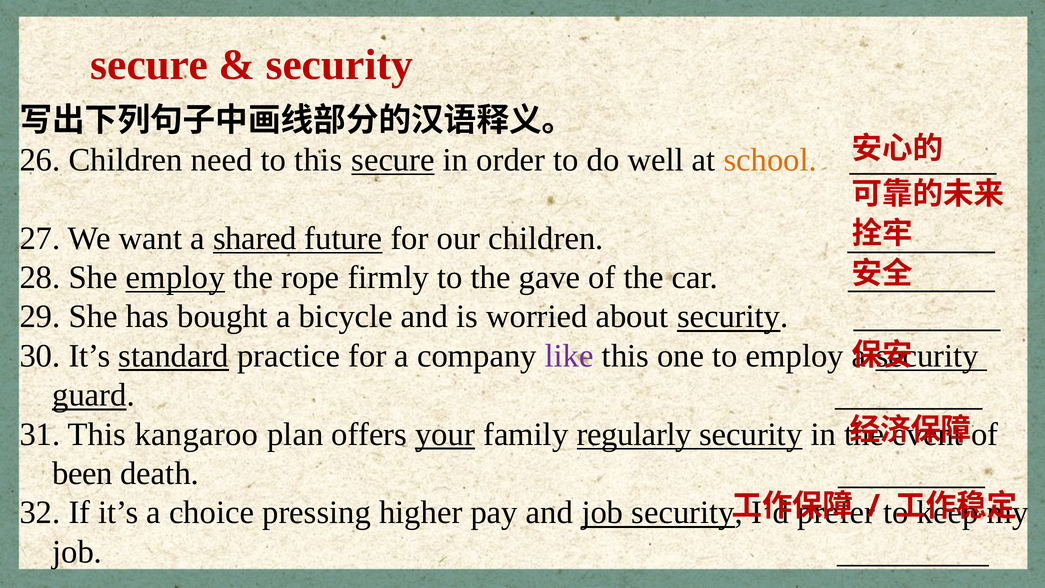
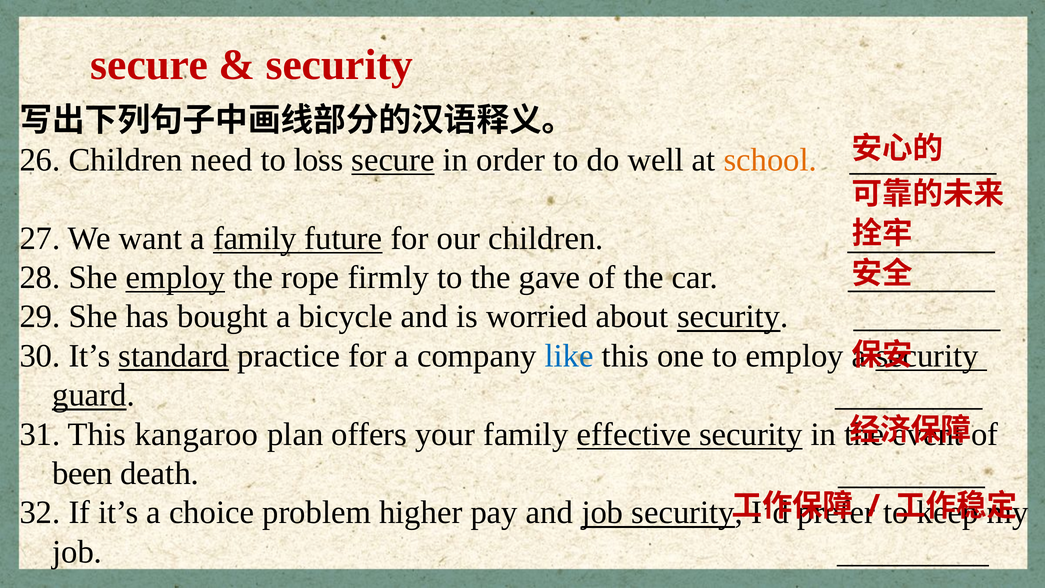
to this: this -> loss
a shared: shared -> family
like colour: purple -> blue
your underline: present -> none
regularly: regularly -> effective
pressing: pressing -> problem
